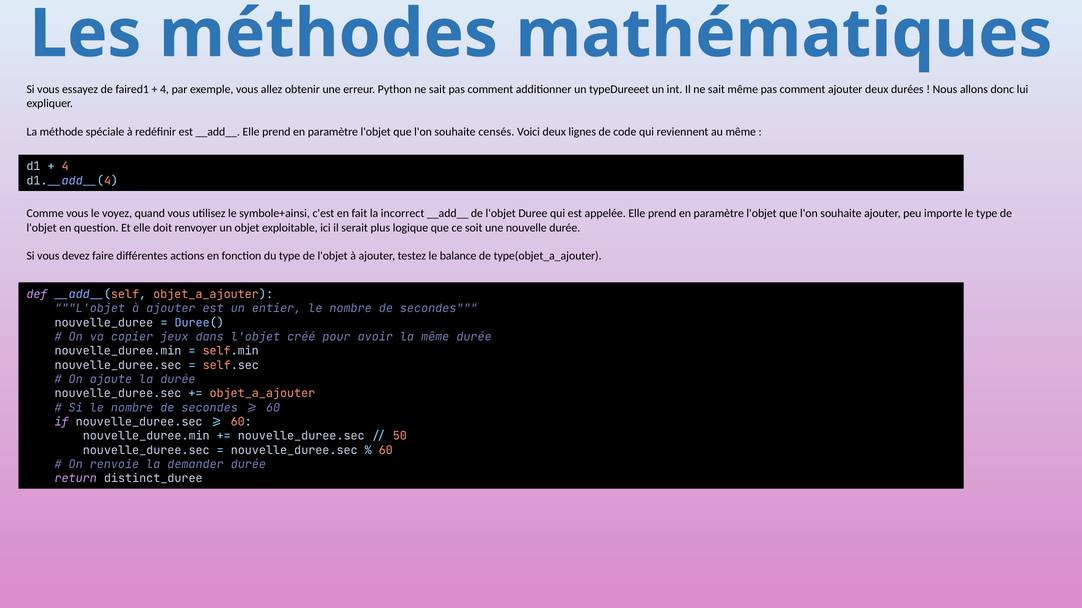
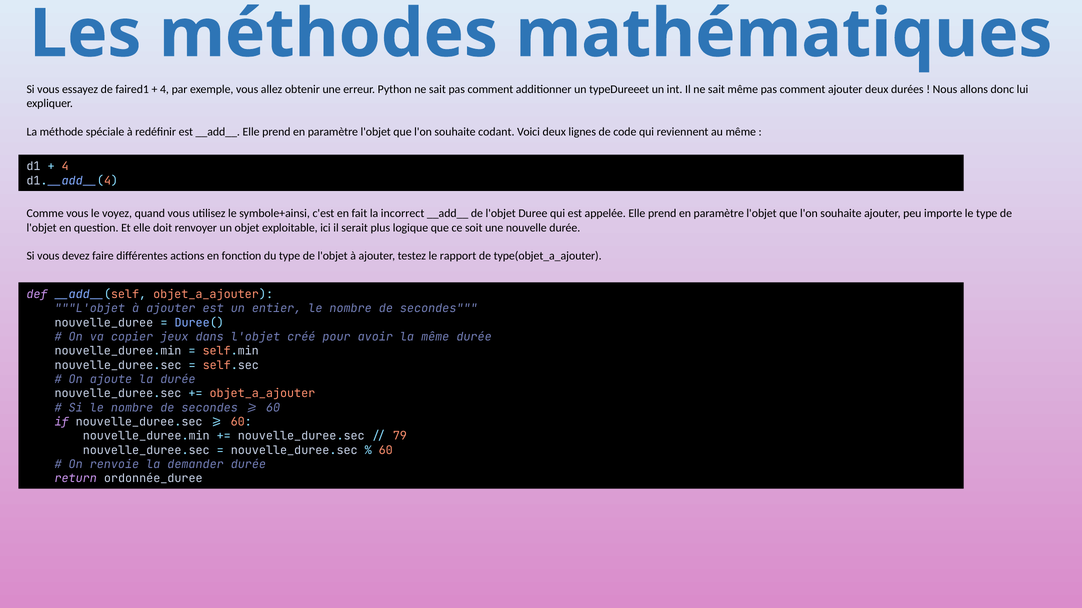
censés: censés -> codant
balance: balance -> rapport
50: 50 -> 79
distinct_duree: distinct_duree -> ordonnée_duree
